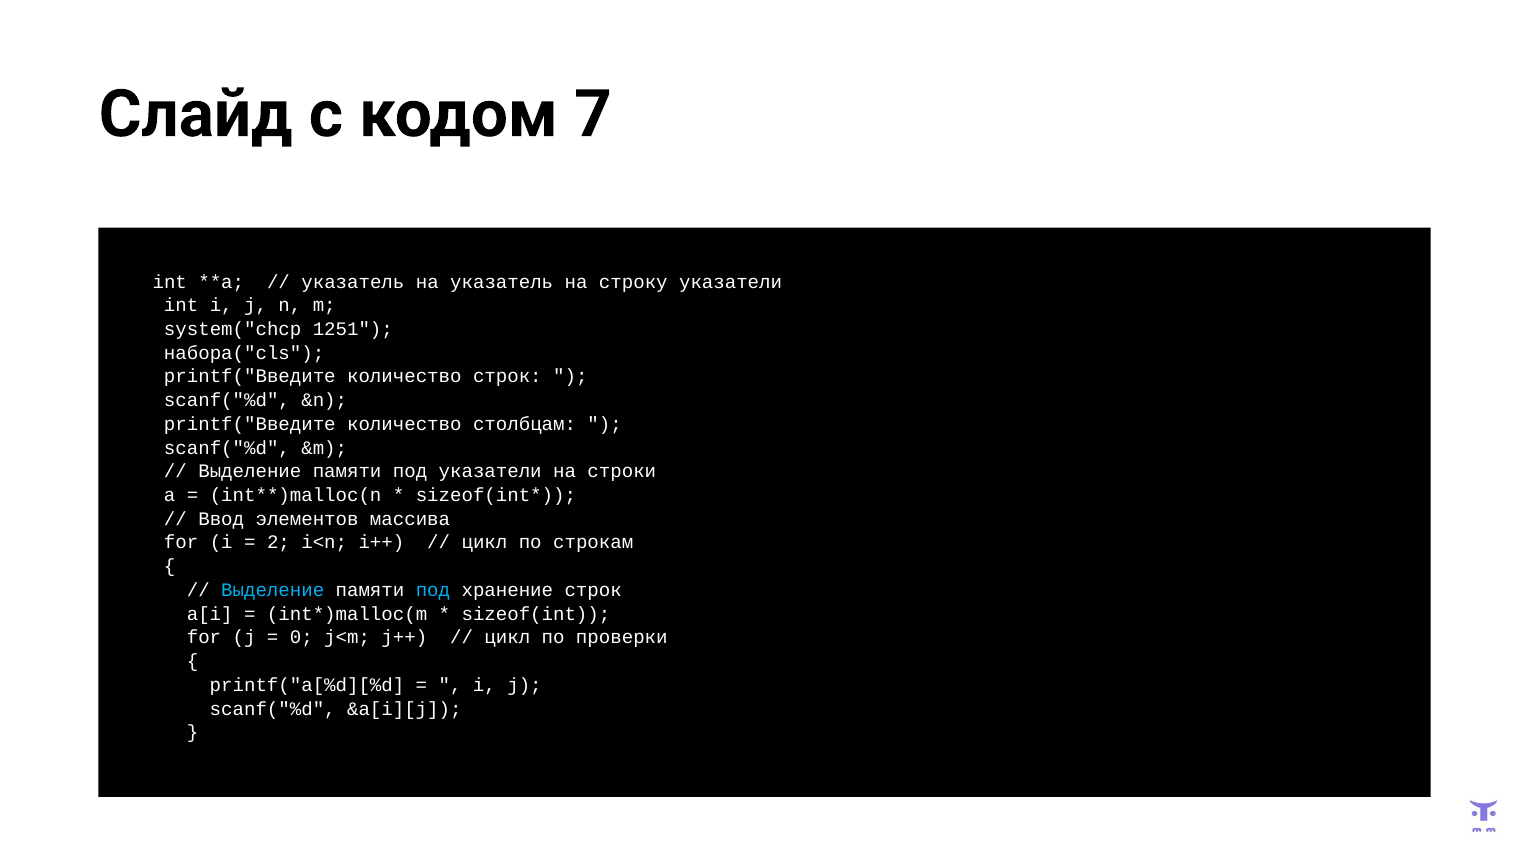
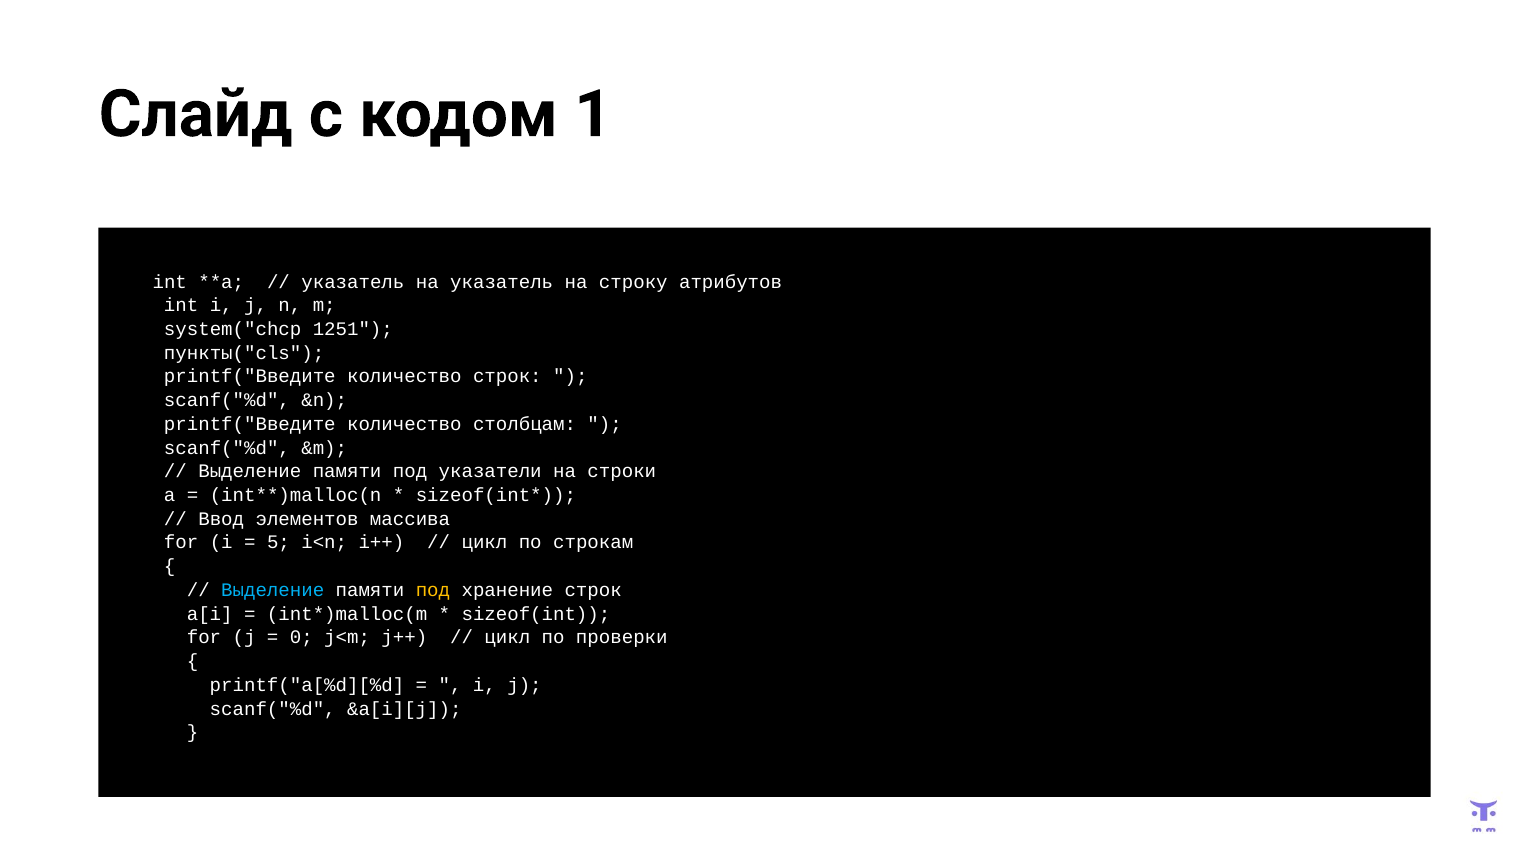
7: 7 -> 1
строку указатели: указатели -> атрибутов
набора("cls: набора("cls -> пункты("cls
2: 2 -> 5
под at (433, 590) colour: light blue -> yellow
